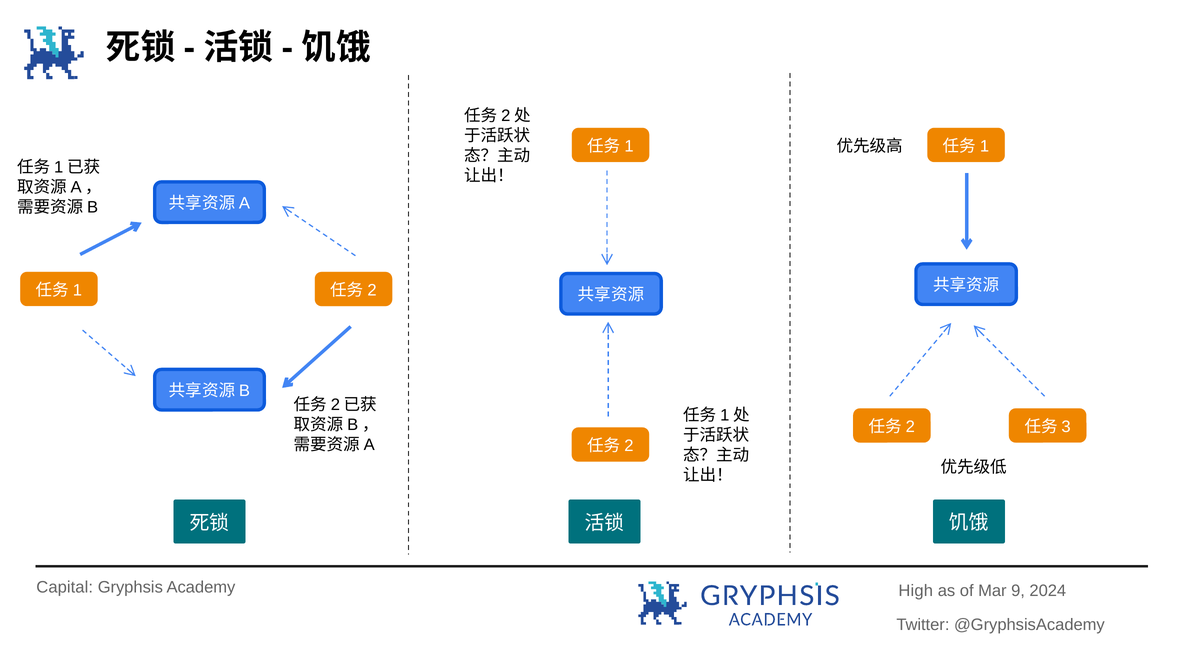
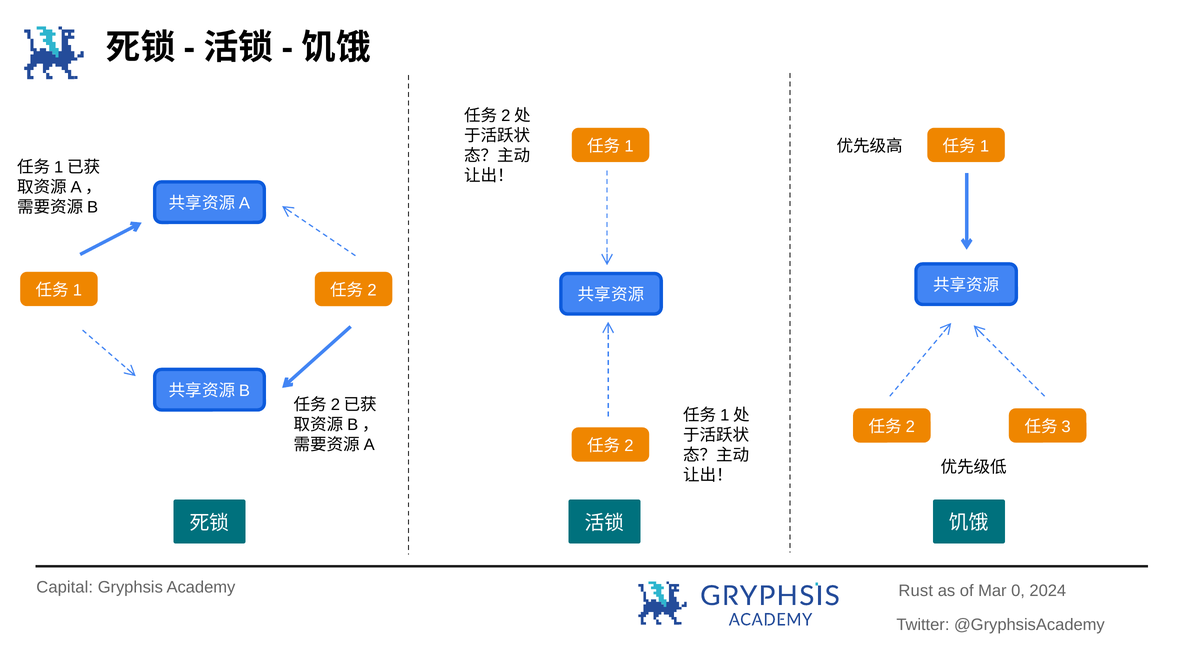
High: High -> Rust
9: 9 -> 0
